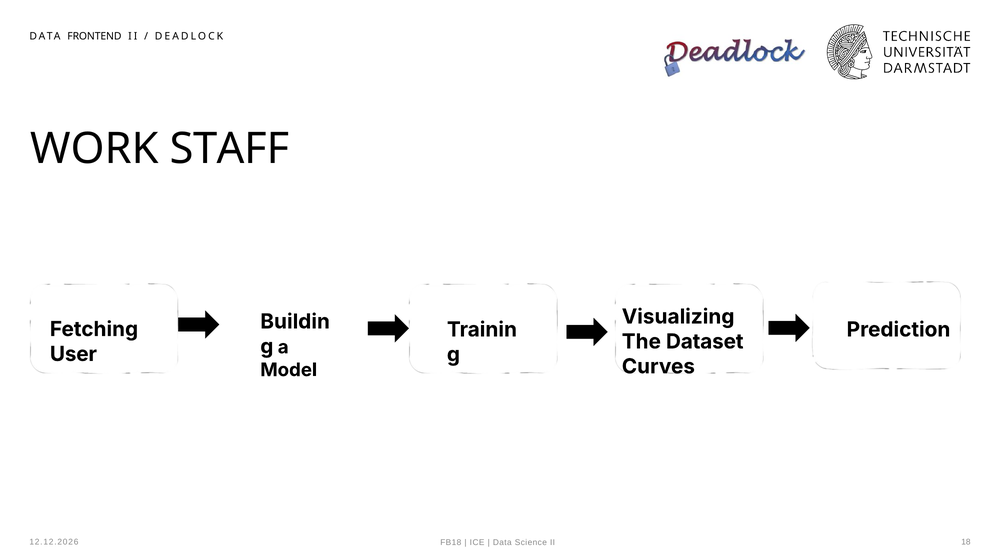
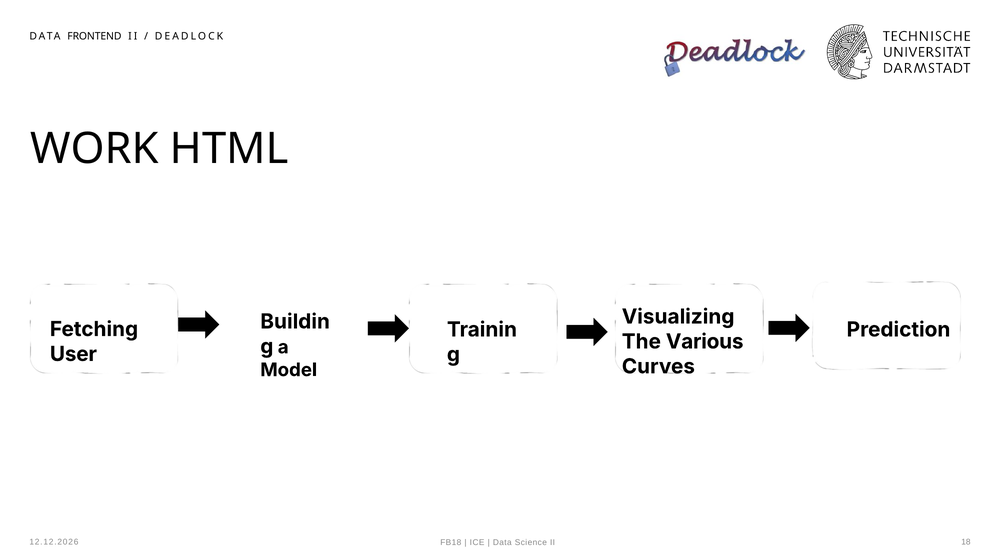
STAFF: STAFF -> HTML
Dataset: Dataset -> Various
